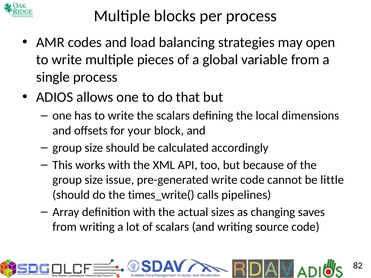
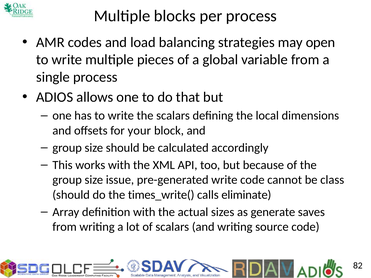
little: little -> class
pipelines: pipelines -> eliminate
changing: changing -> generate
